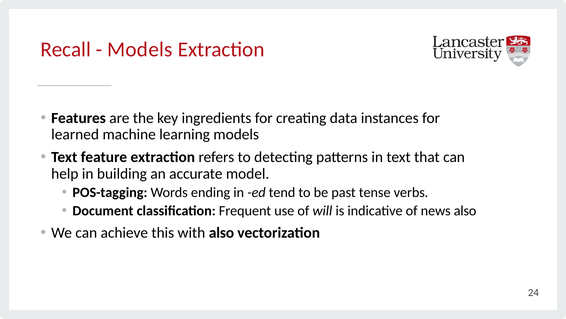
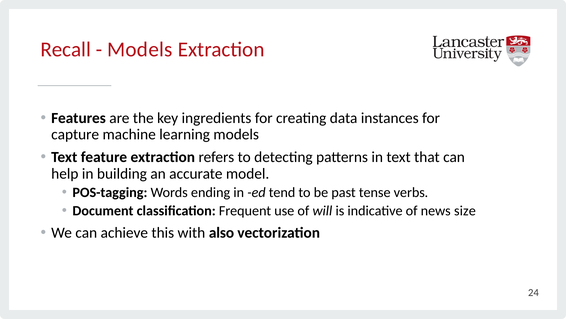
learned: learned -> capture
news also: also -> size
